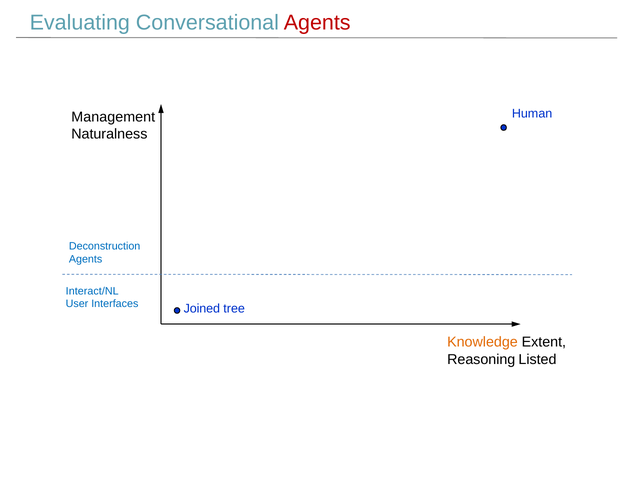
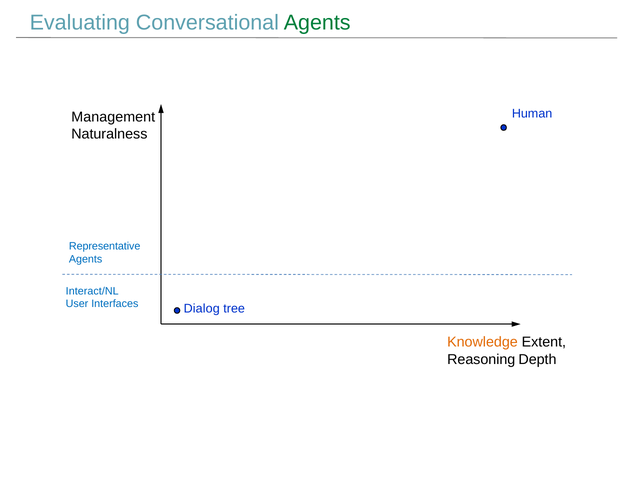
Agents at (317, 23) colour: red -> green
Deconstruction: Deconstruction -> Representative
Joined: Joined -> Dialog
Listed: Listed -> Depth
